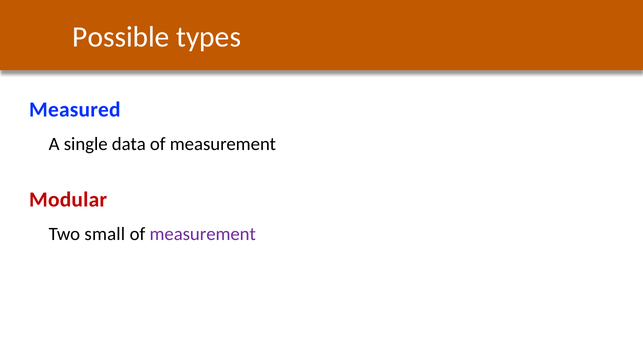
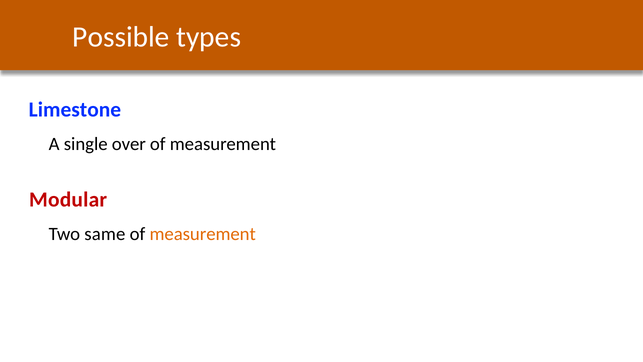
Measured: Measured -> Limestone
data: data -> over
small: small -> same
measurement at (203, 234) colour: purple -> orange
